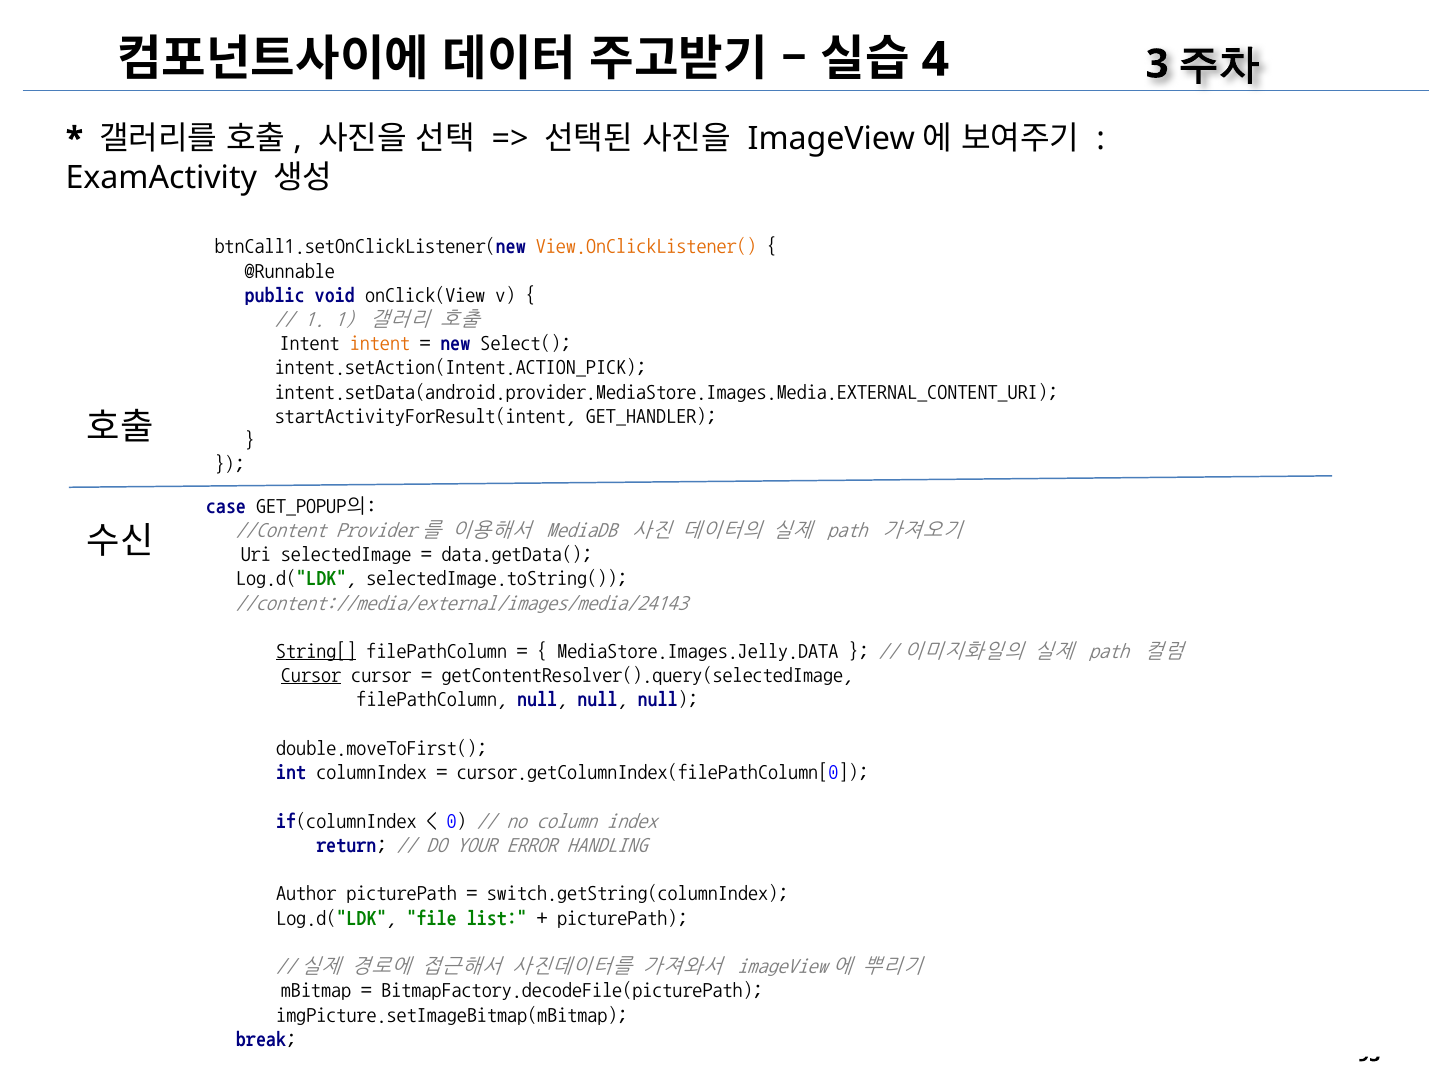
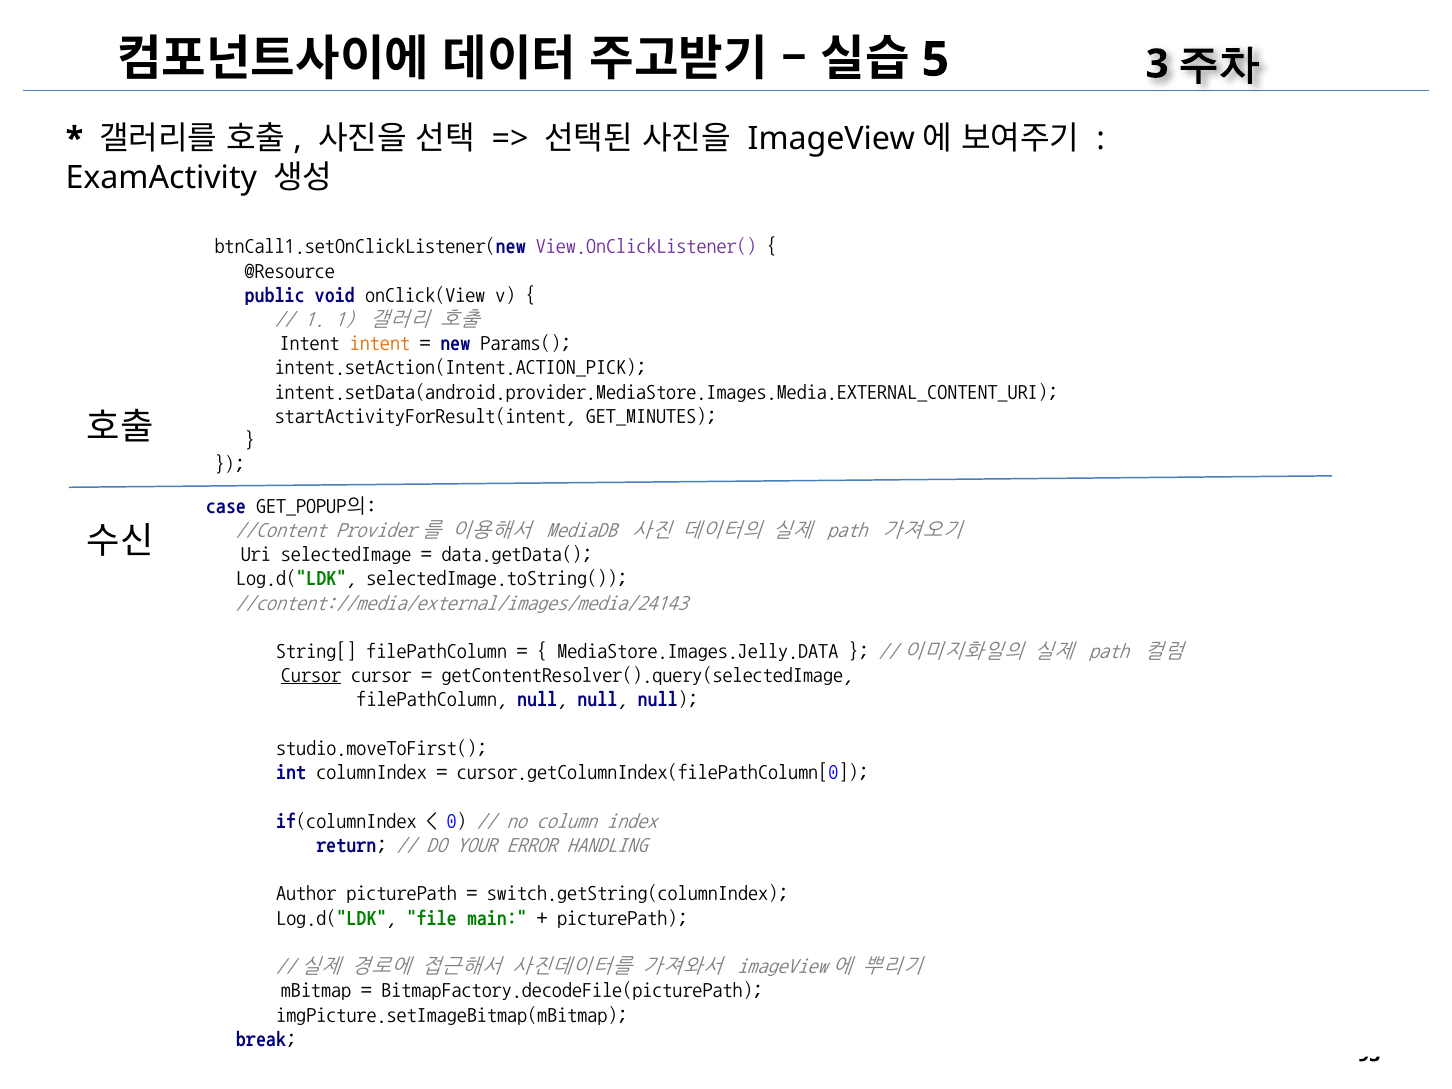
4: 4 -> 5
View.OnClickListener( colour: orange -> purple
@Runnable: @Runnable -> @Resource
Select(: Select( -> Params(
GET_HANDLER: GET_HANDLER -> GET_MINUTES
String[ underline: present -> none
double.moveToFirst(: double.moveToFirst( -> studio.moveToFirst(
list: list -> main
